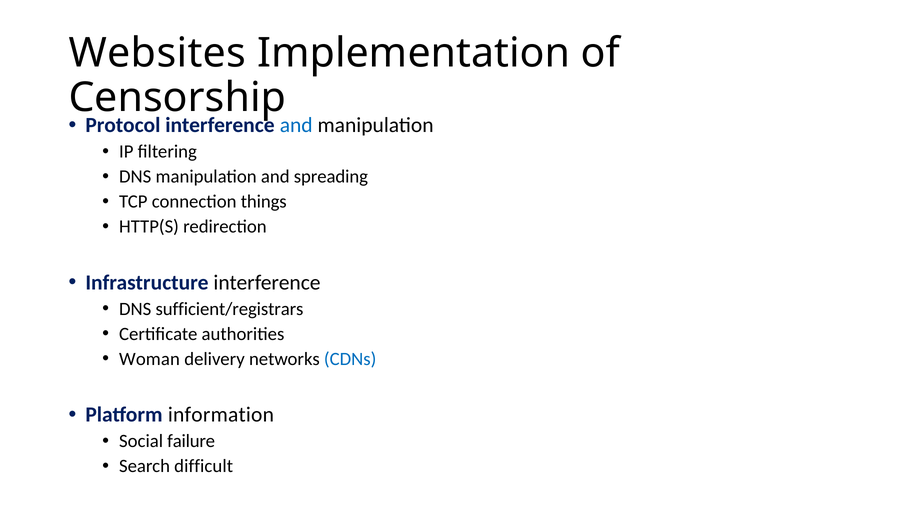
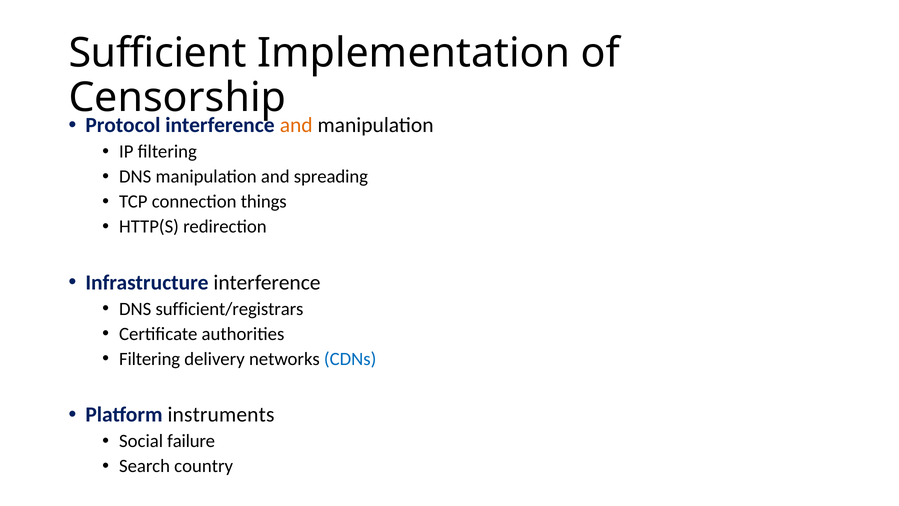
Websites: Websites -> Sufficient
and at (296, 125) colour: blue -> orange
Woman at (149, 359): Woman -> Filtering
information: information -> instruments
difficult: difficult -> country
